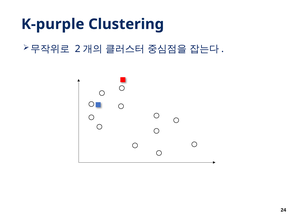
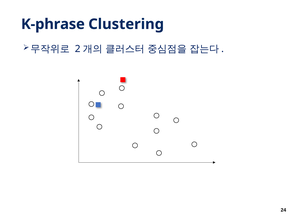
K-purple: K-purple -> K-phrase
